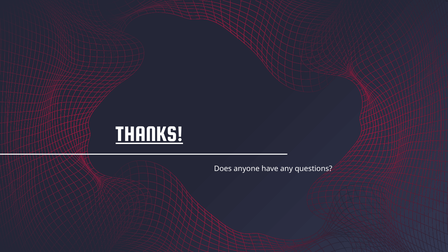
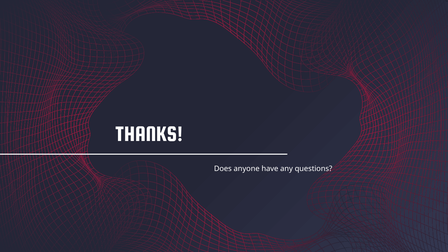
THANKS underline: present -> none
